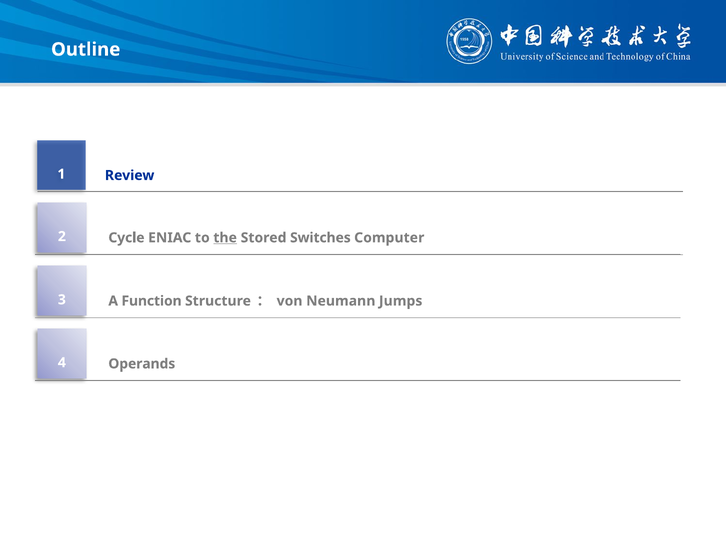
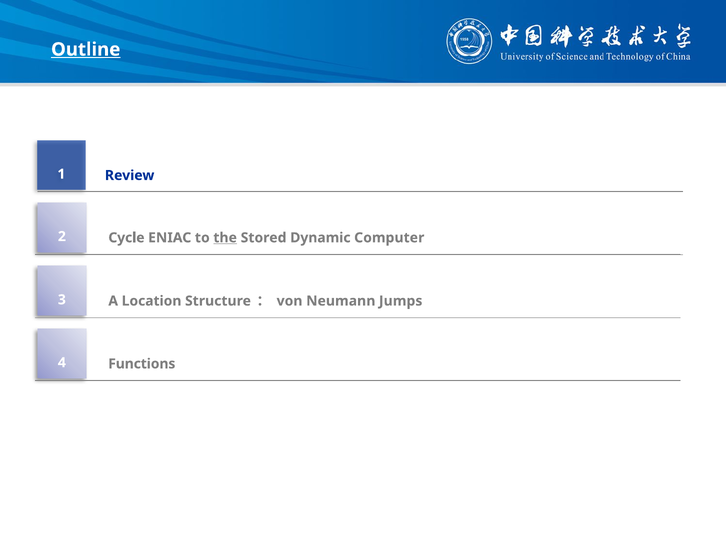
Outline underline: none -> present
Switches: Switches -> Dynamic
Function: Function -> Location
Operands: Operands -> Functions
